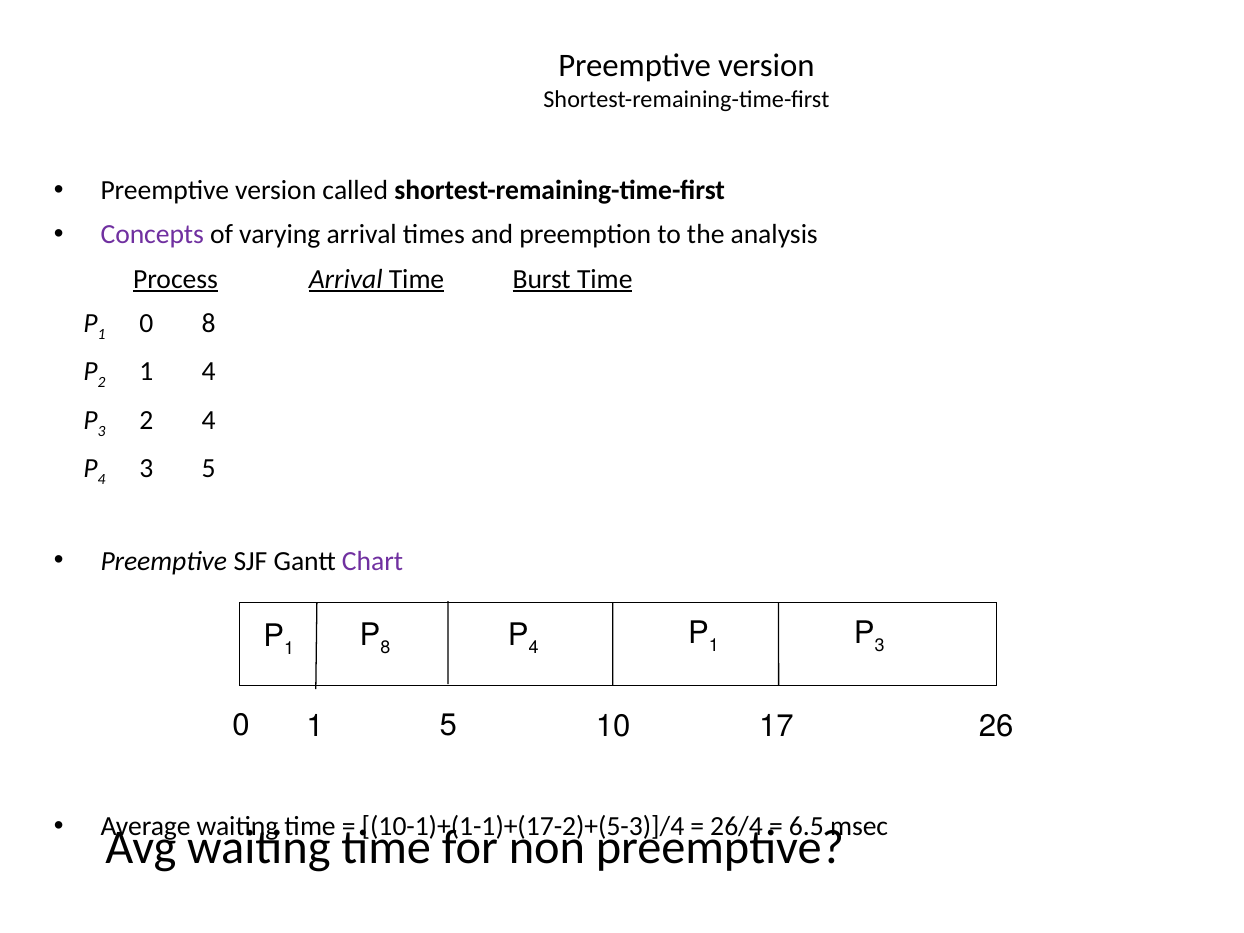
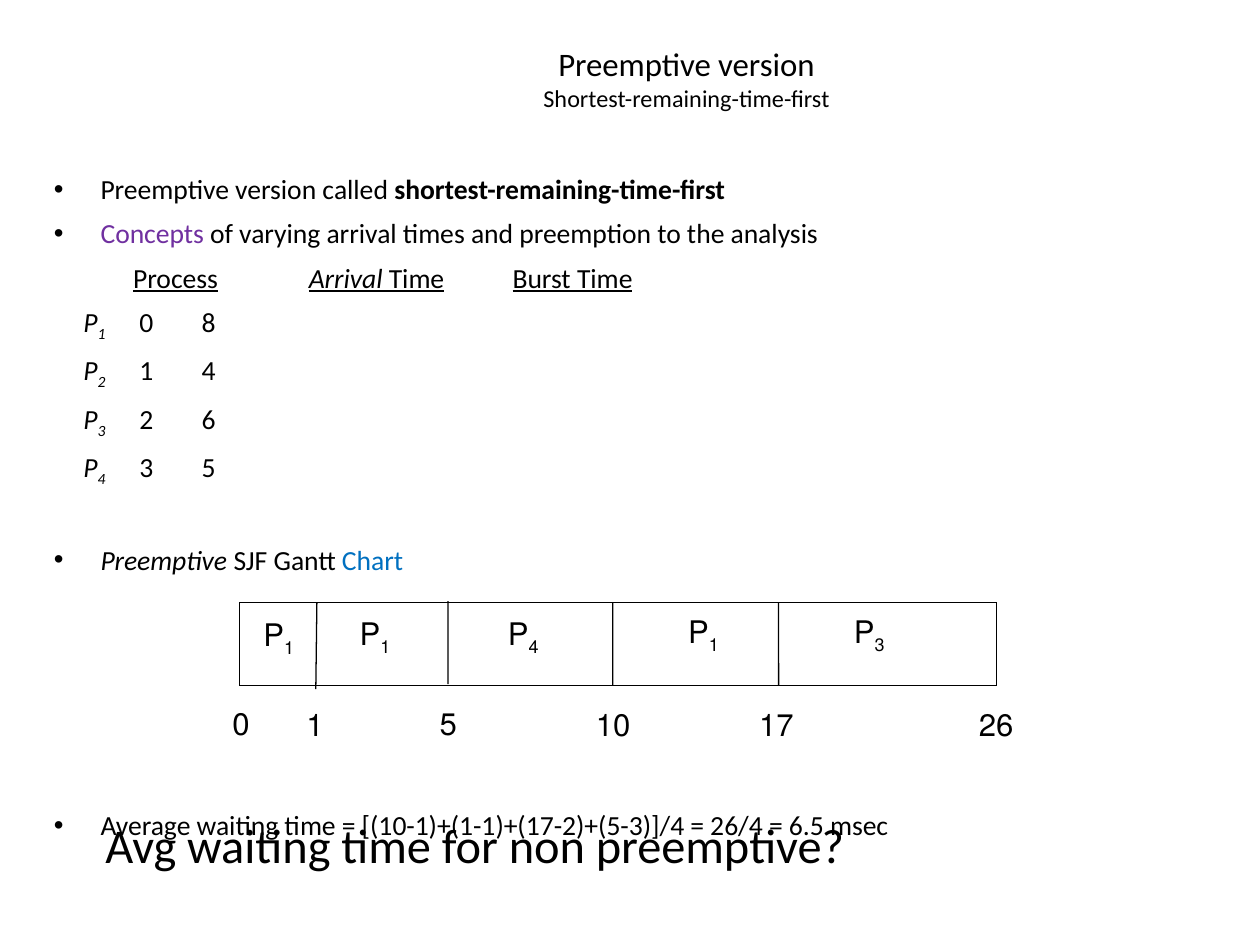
2 4: 4 -> 6
Chart colour: purple -> blue
8 at (385, 648): 8 -> 1
